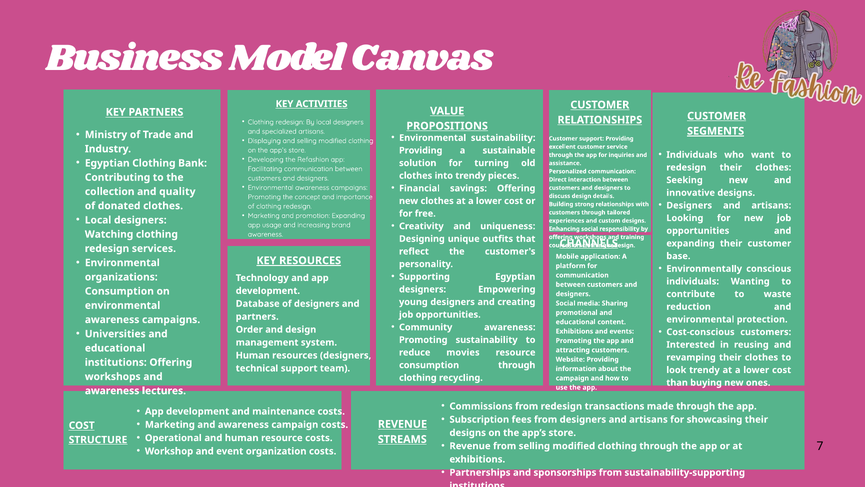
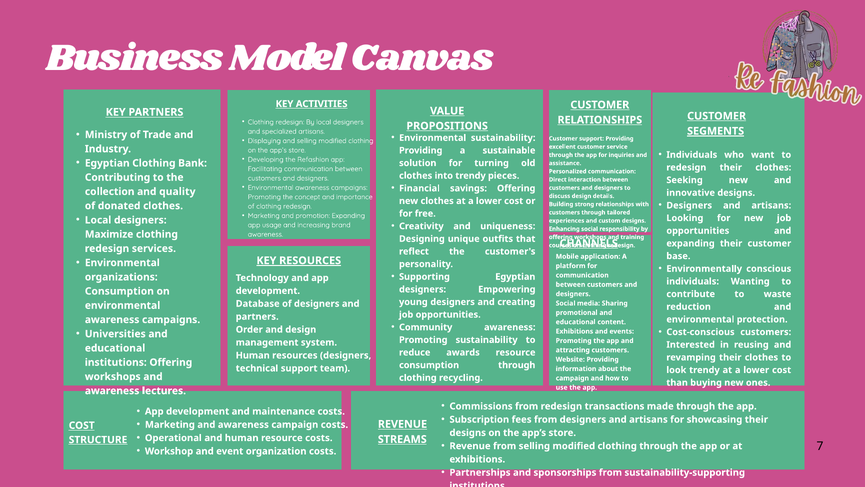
Watching: Watching -> Maximize
movies: movies -> awards
